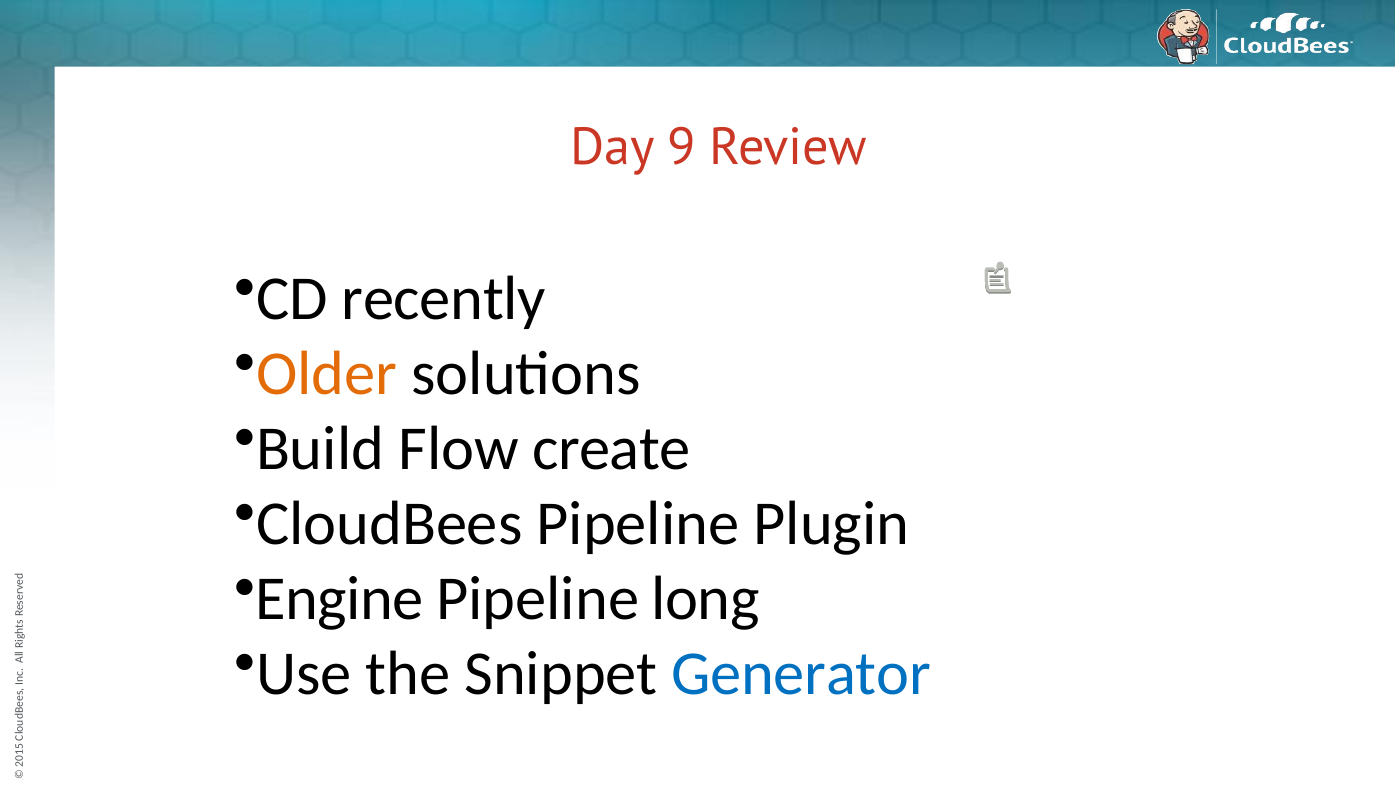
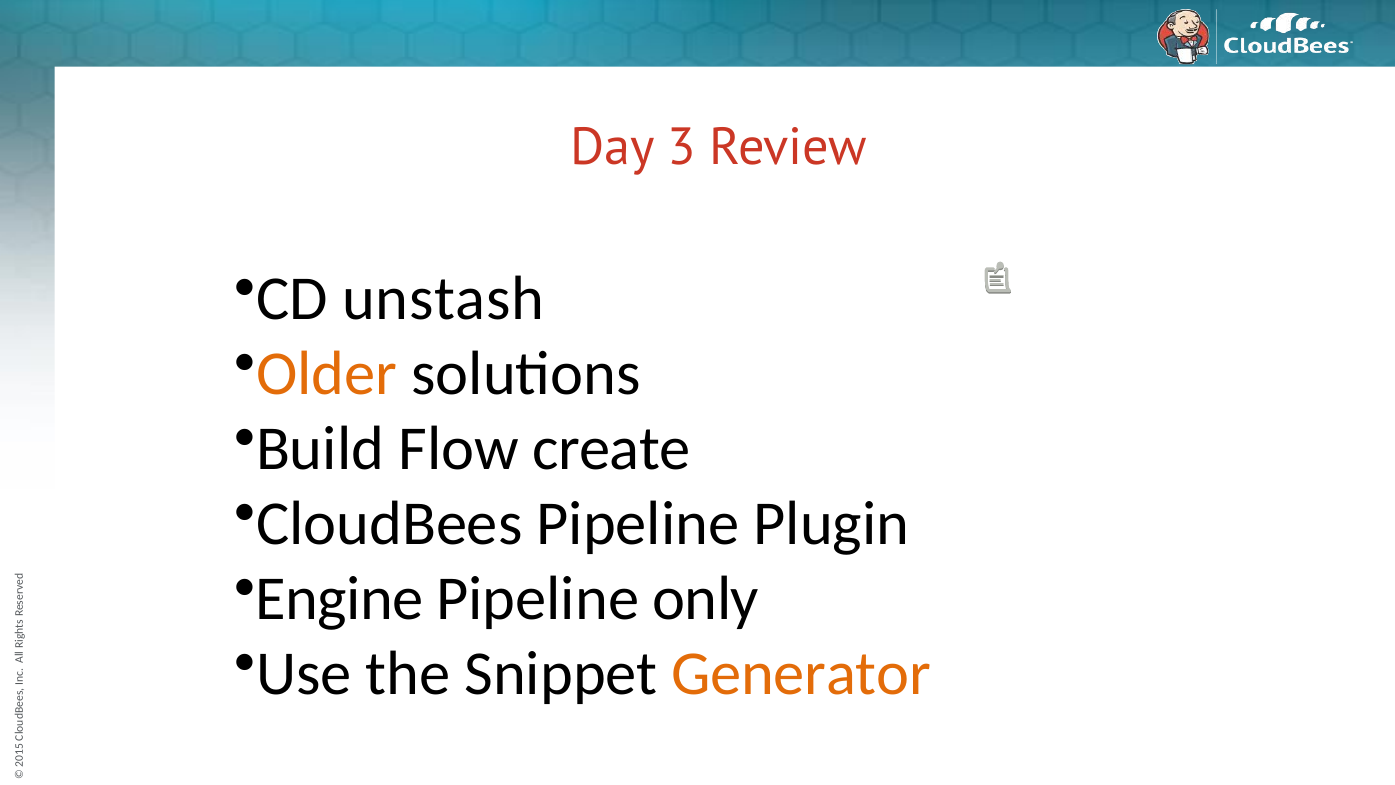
9: 9 -> 3
recently: recently -> unstash
long: long -> only
Generator colour: blue -> orange
